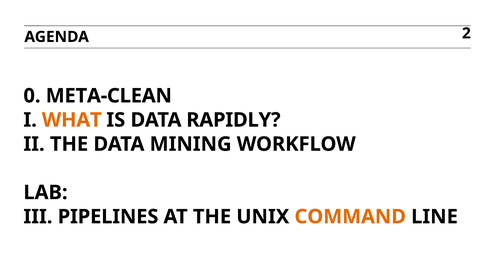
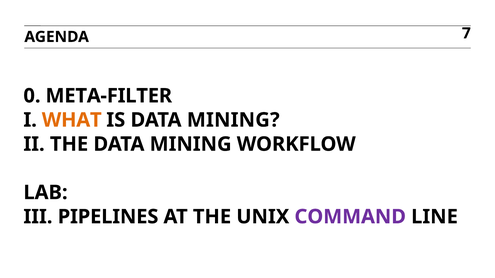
2: 2 -> 7
META-CLEAN: META-CLEAN -> META-FILTER
IS DATA RAPIDLY: RAPIDLY -> MINING
COMMAND colour: orange -> purple
